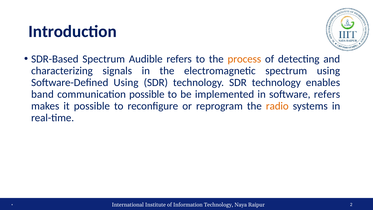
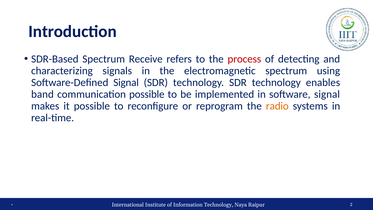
Audible: Audible -> Receive
process colour: orange -> red
Software-Defined Using: Using -> Signal
software refers: refers -> signal
